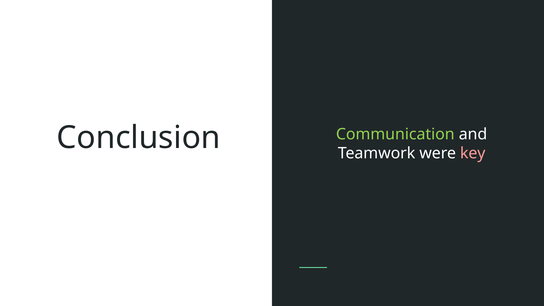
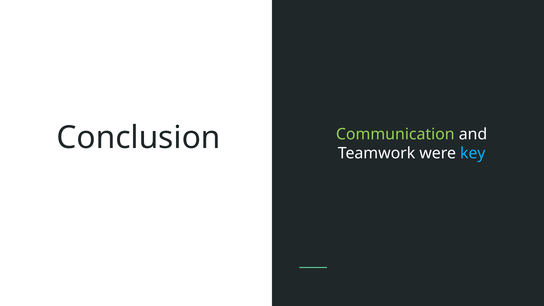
key colour: pink -> light blue
